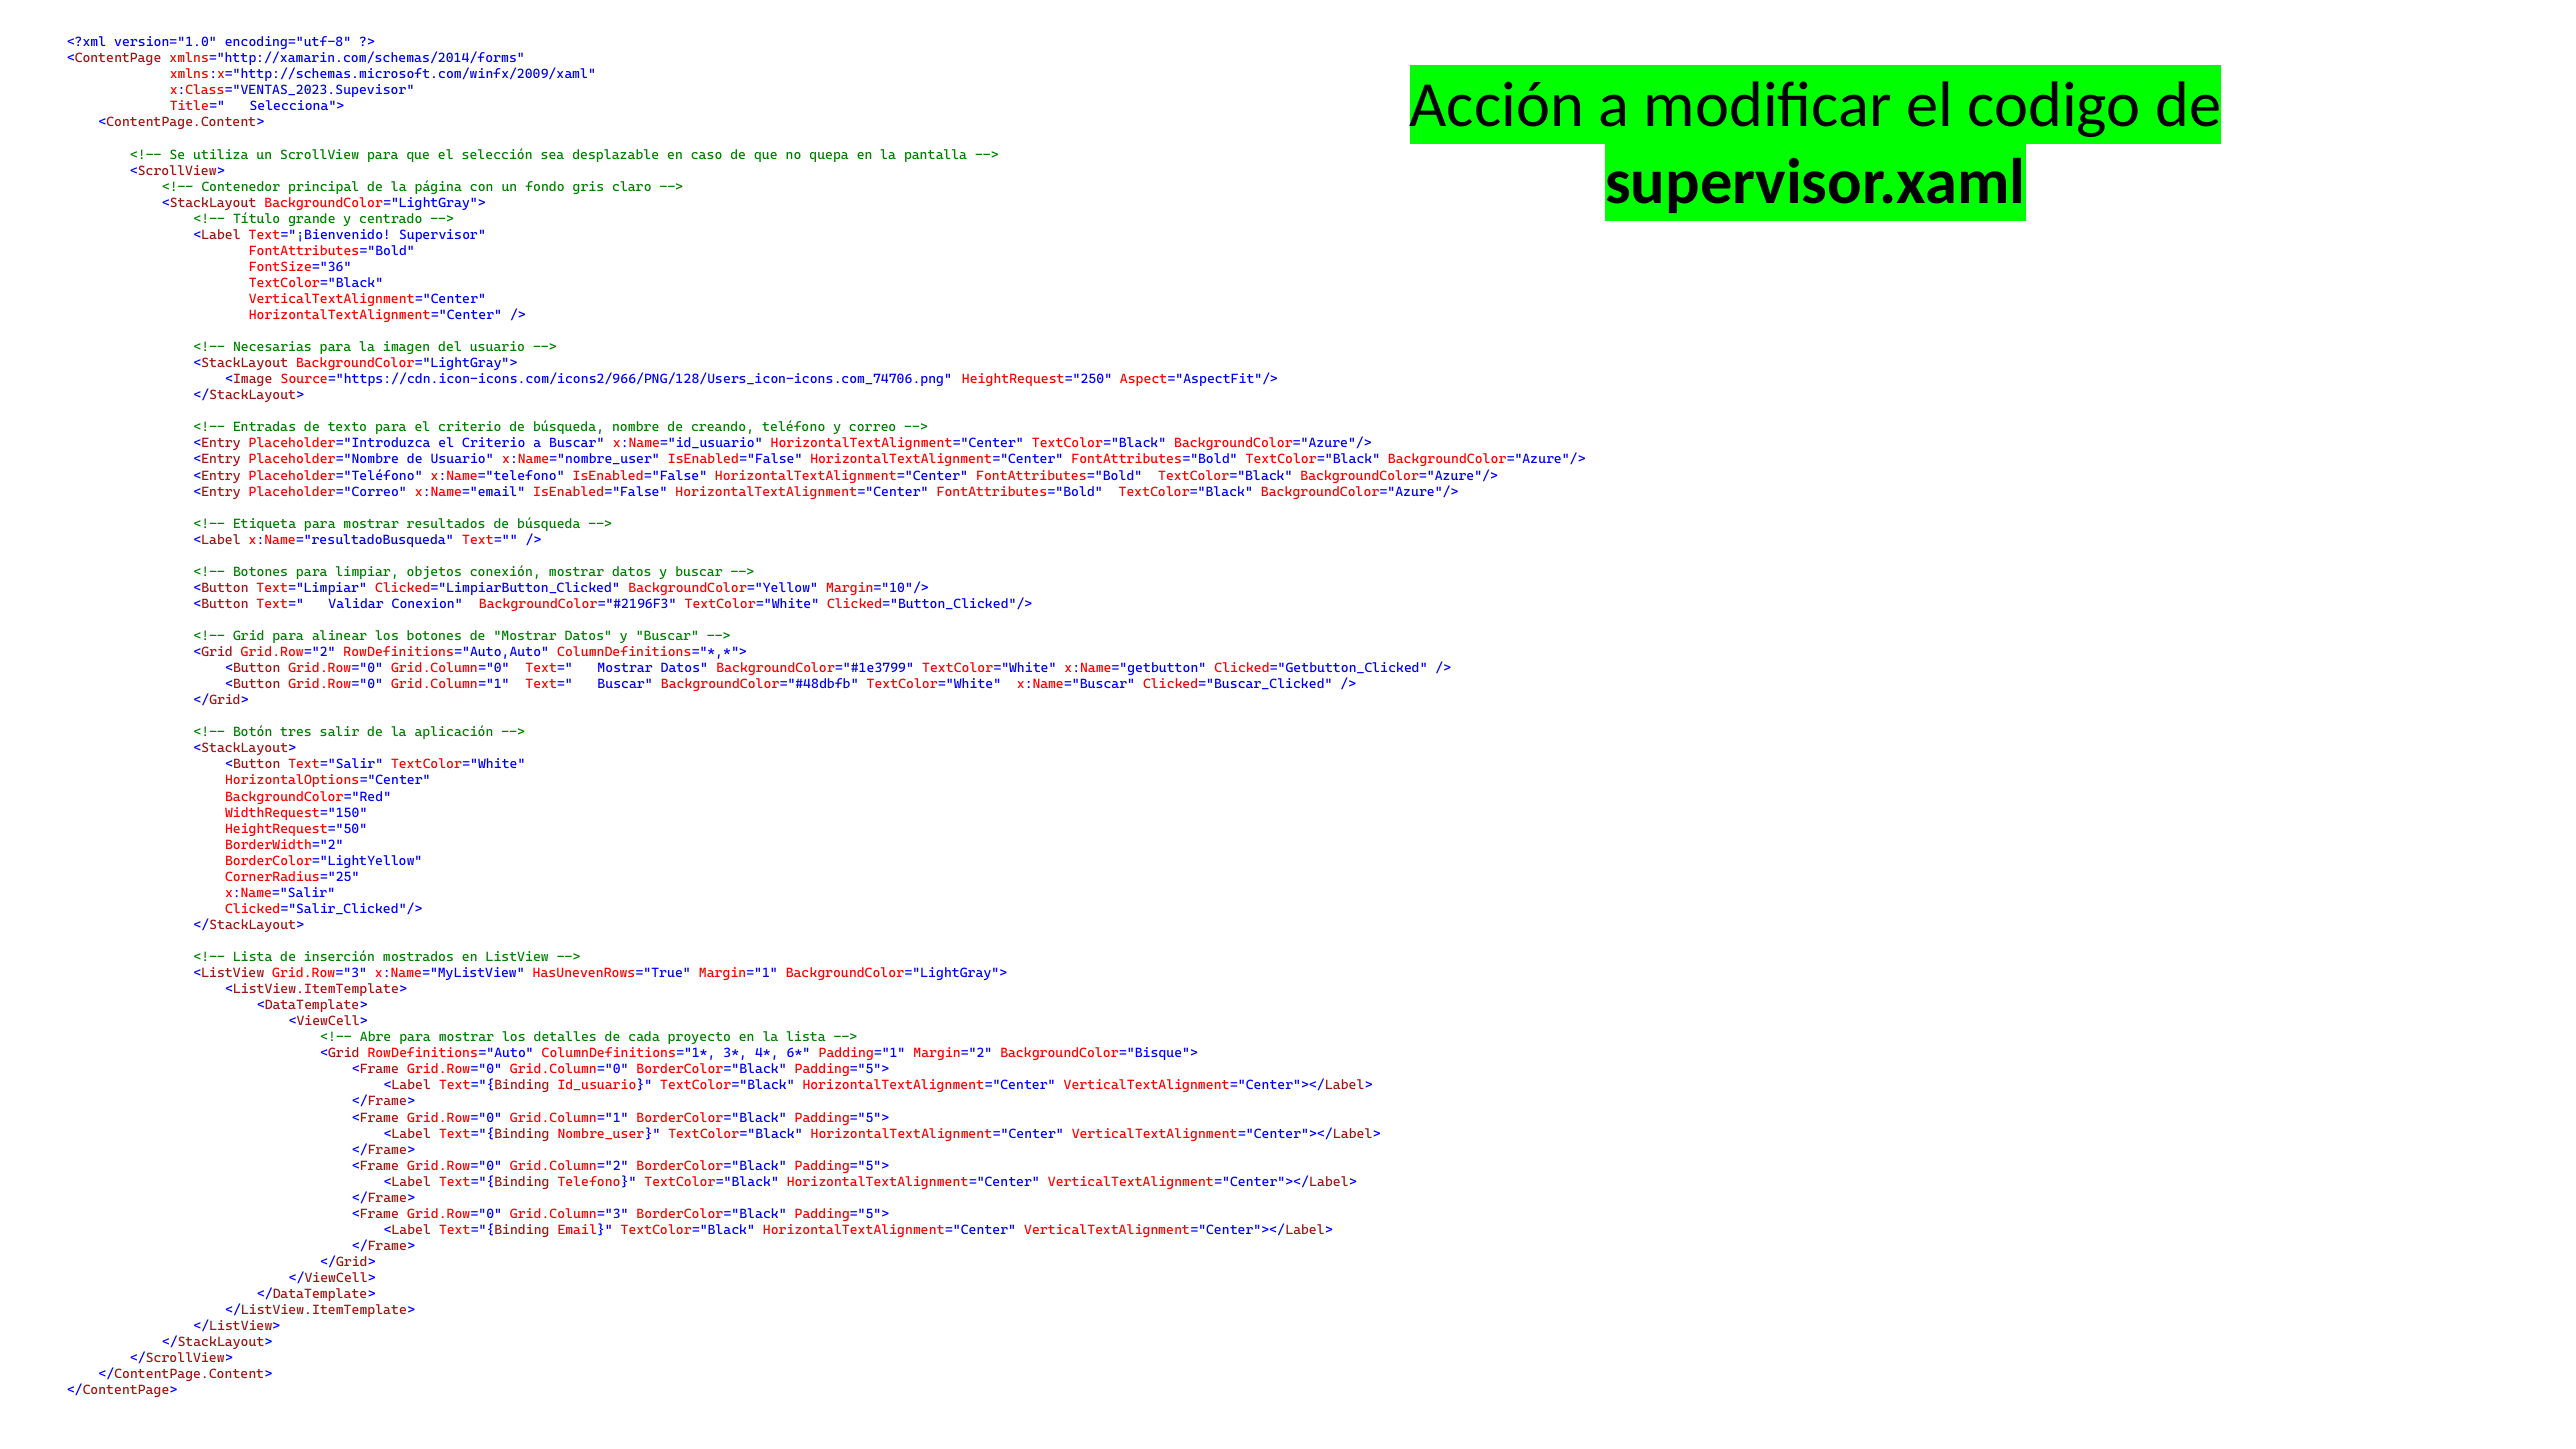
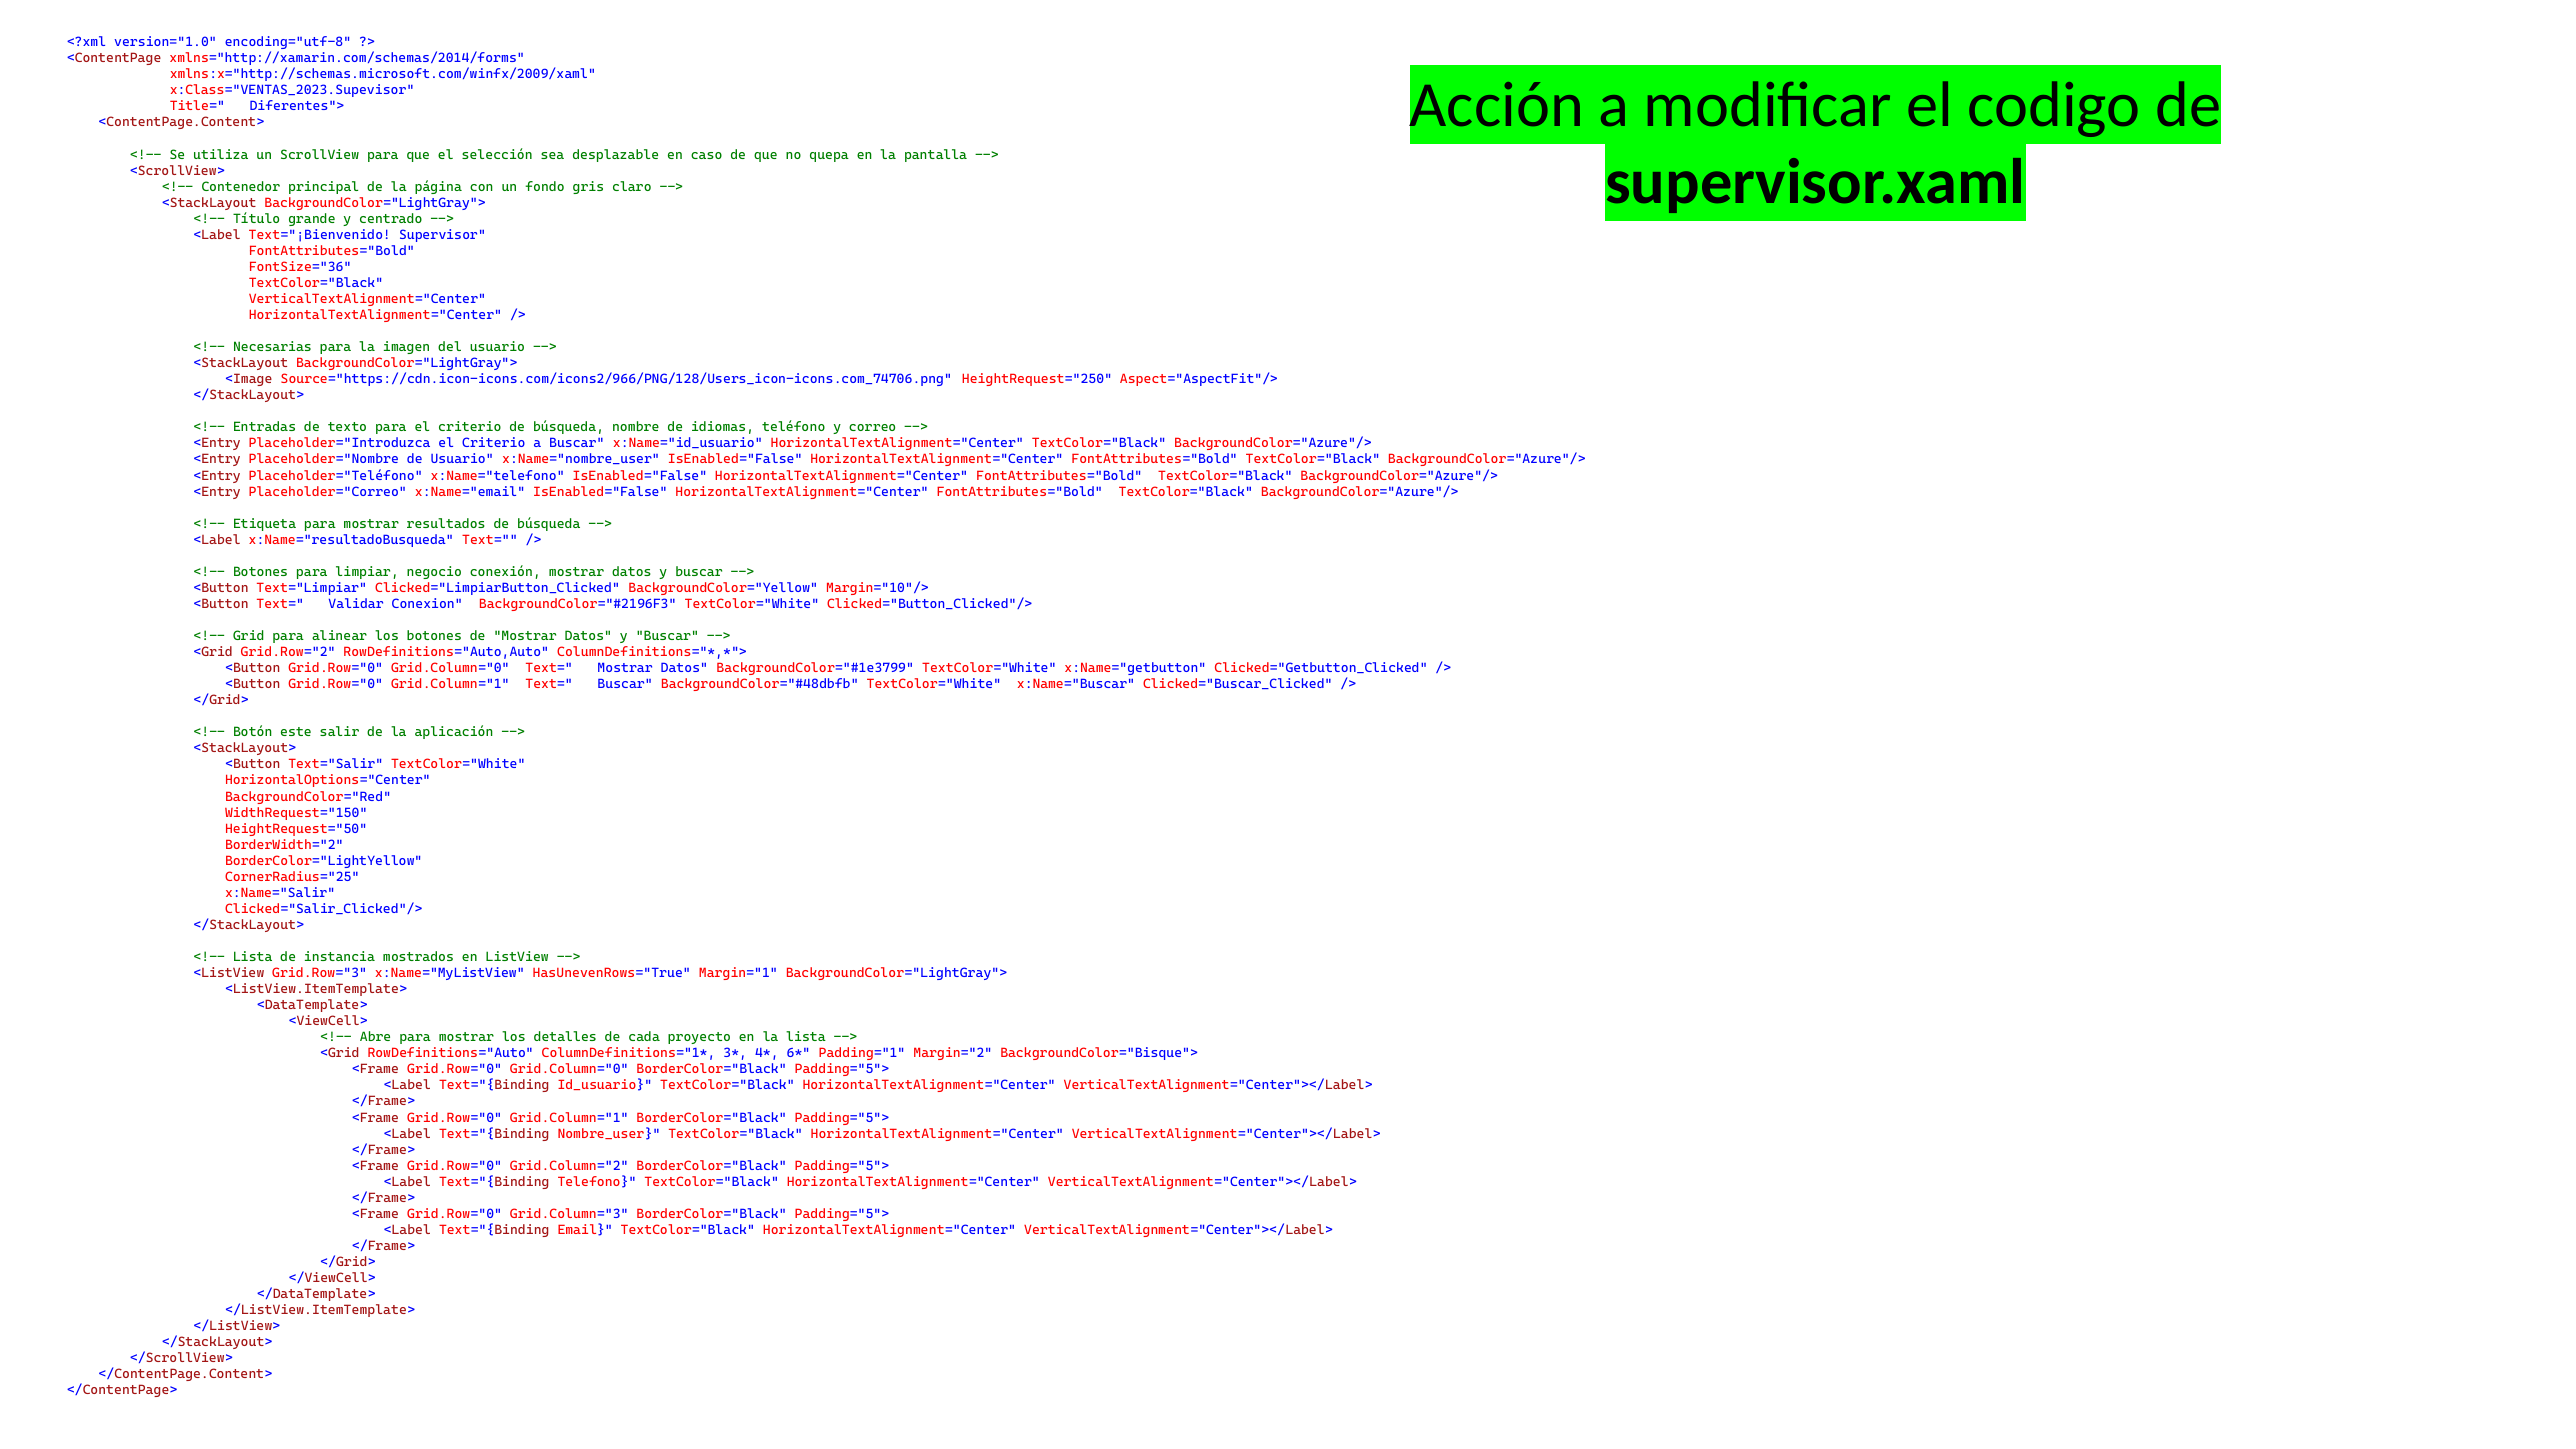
Selecciona">: Selecciona"> -> Diferentes">
creando: creando -> idiomas
objetos: objetos -> negocio
tres: tres -> este
inserción: inserción -> instancia
